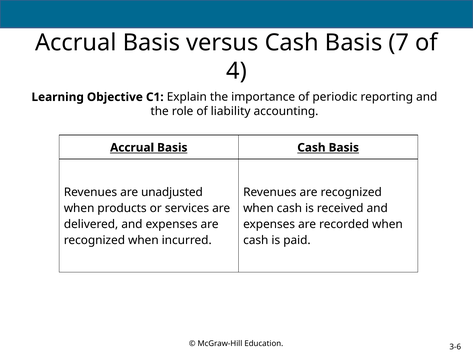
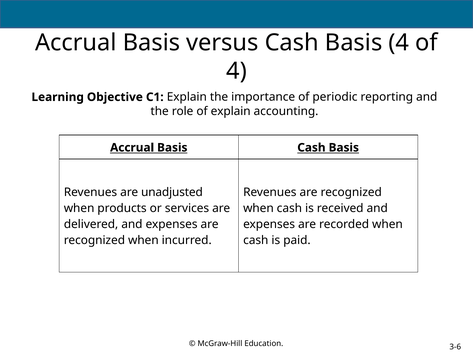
Basis 7: 7 -> 4
of liability: liability -> explain
